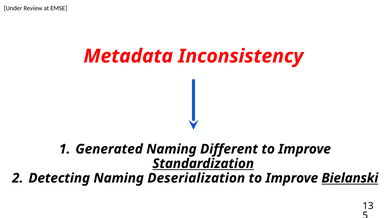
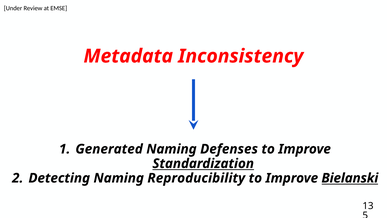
Different: Different -> Defenses
Deserialization: Deserialization -> Reproducibility
